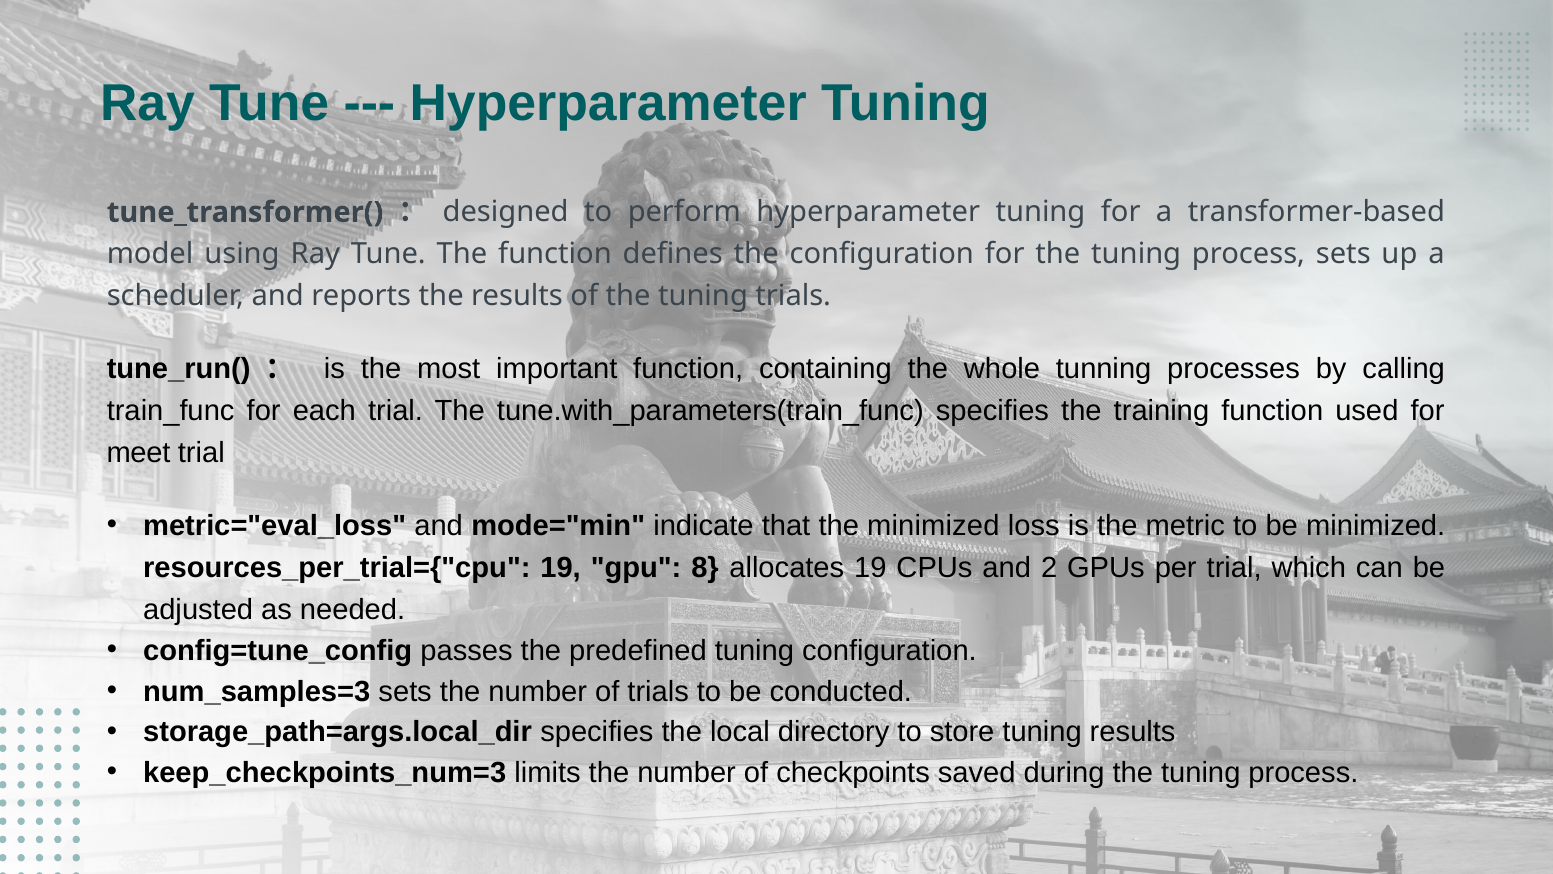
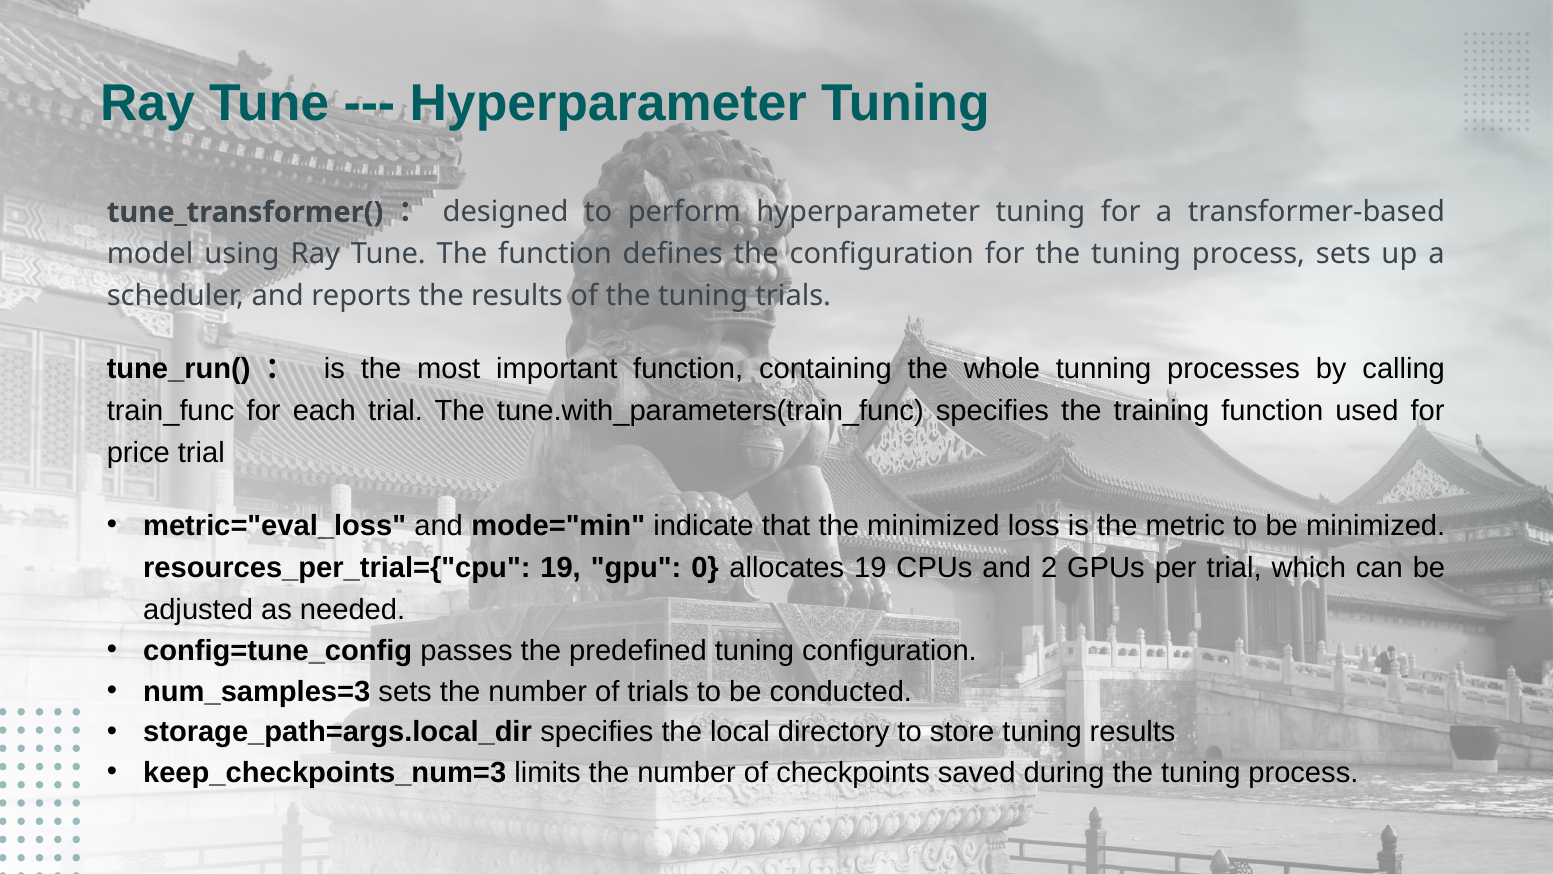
meet: meet -> price
8: 8 -> 0
